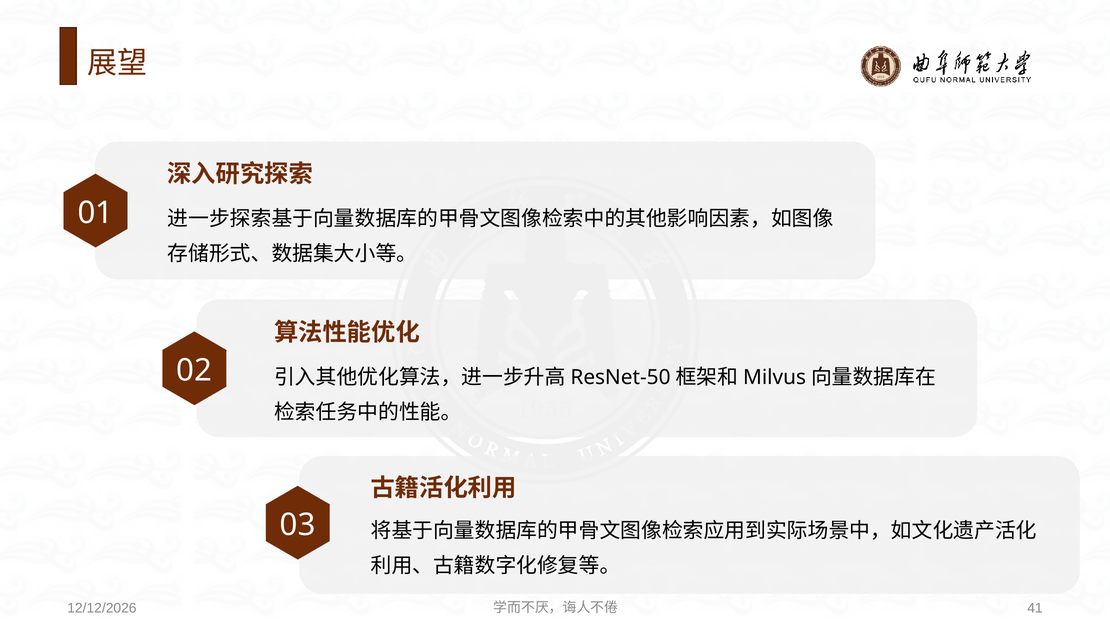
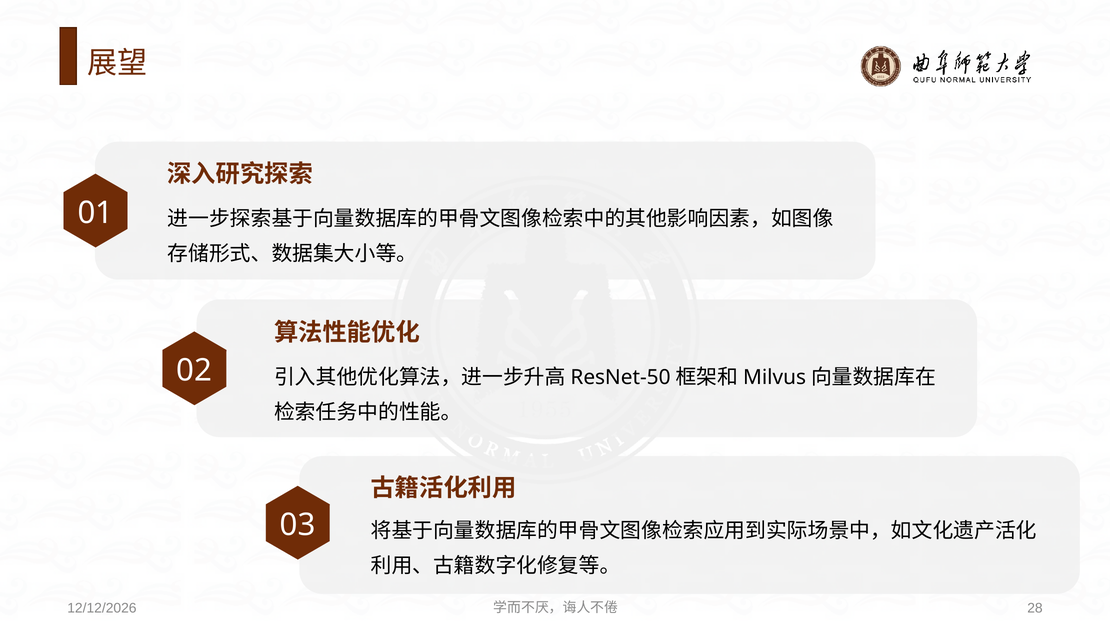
41: 41 -> 28
